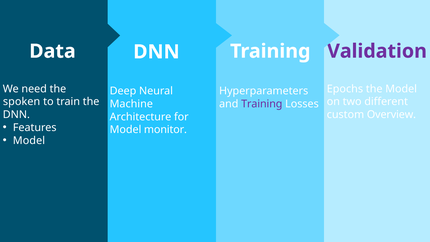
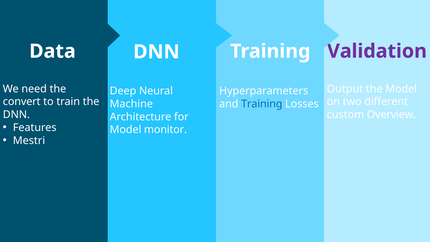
Epochs: Epochs -> Output
spoken: spoken -> convert
Training at (262, 104) colour: purple -> blue
Model at (29, 140): Model -> Mestri
